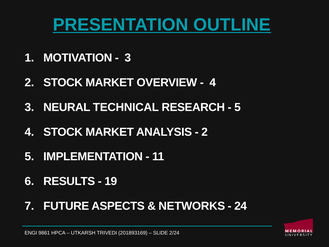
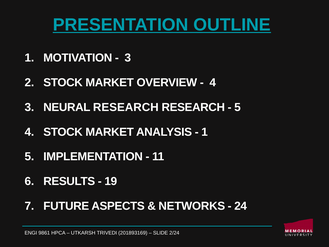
NEURAL TECHNICAL: TECHNICAL -> RESEARCH
2 at (205, 132): 2 -> 1
